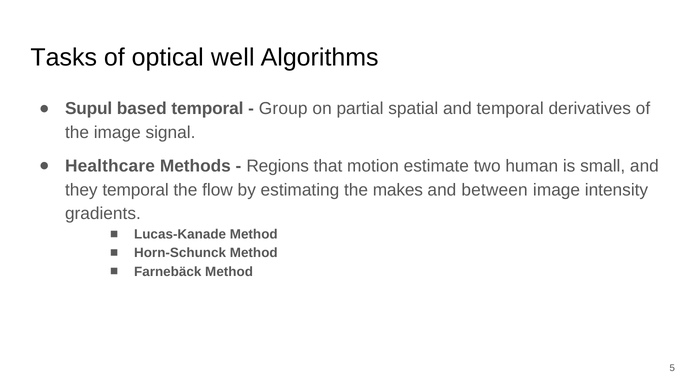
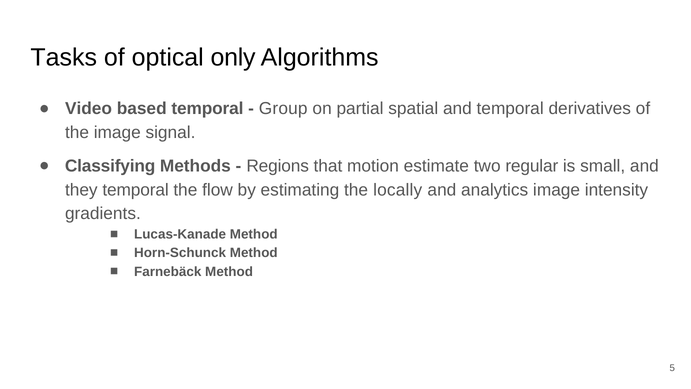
well: well -> only
Supul: Supul -> Video
Healthcare: Healthcare -> Classifying
human: human -> regular
makes: makes -> locally
between: between -> analytics
